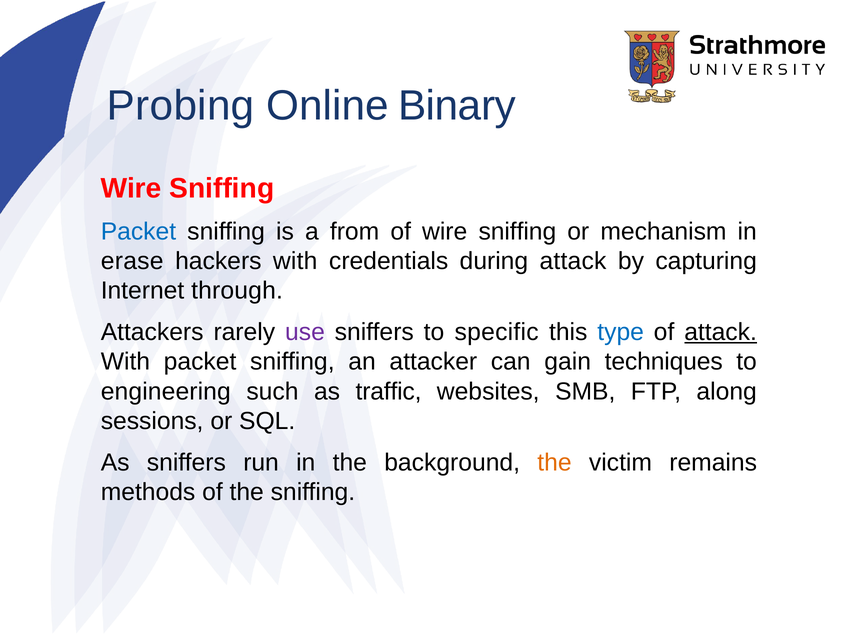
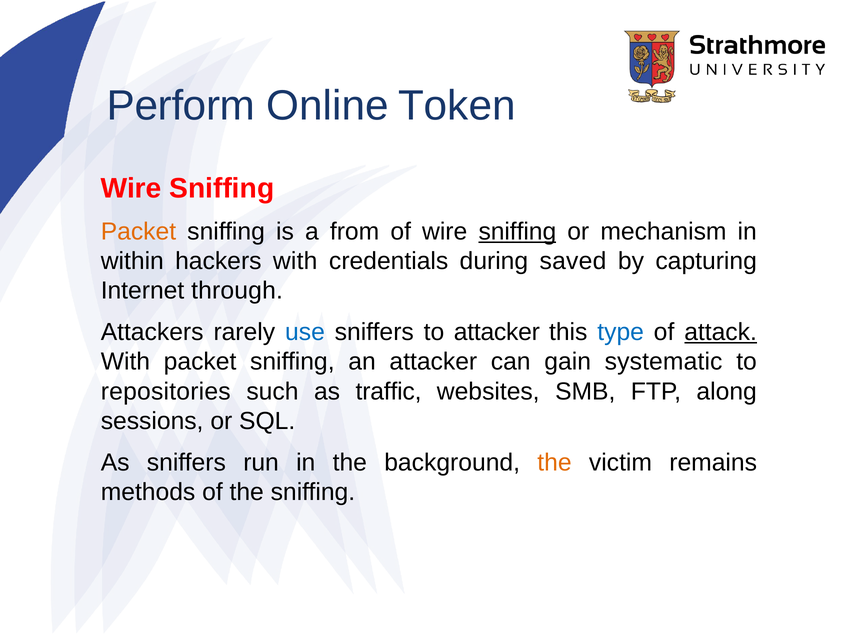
Probing: Probing -> Perform
Binary: Binary -> Token
Packet at (138, 231) colour: blue -> orange
sniffing at (517, 231) underline: none -> present
erase: erase -> within
during attack: attack -> saved
use colour: purple -> blue
to specific: specific -> attacker
techniques: techniques -> systematic
engineering: engineering -> repositories
